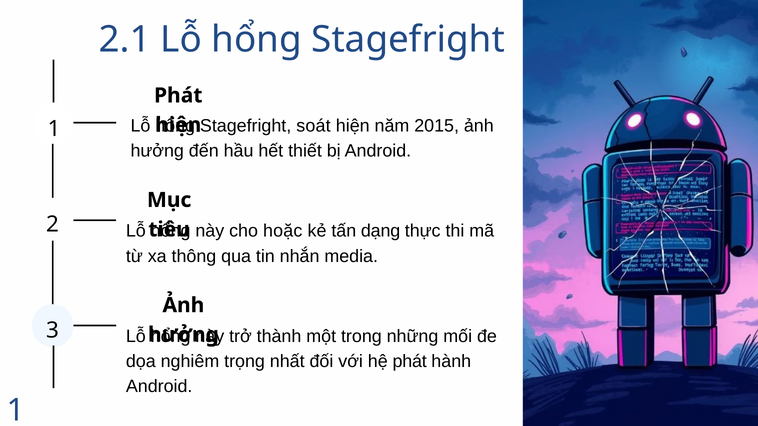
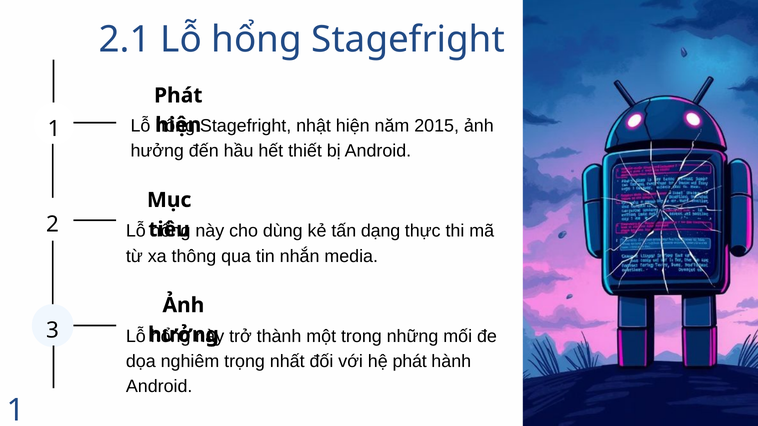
soát: soát -> nhật
hoặc: hoặc -> dùng
